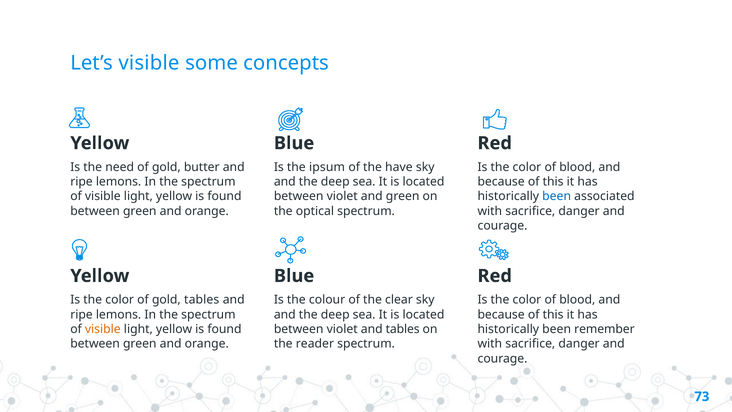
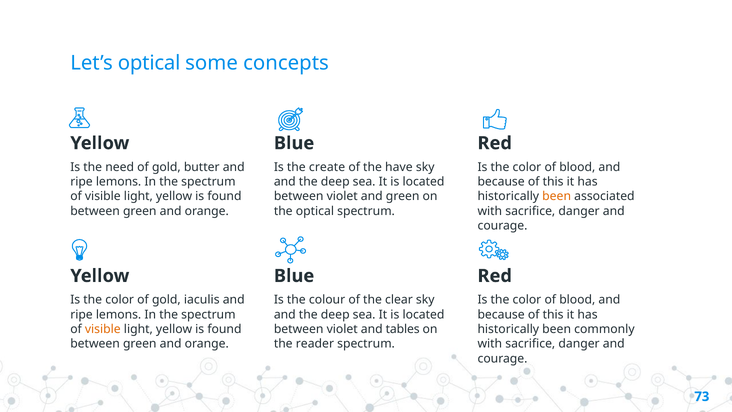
Let’s visible: visible -> optical
ipsum: ipsum -> create
been at (557, 196) colour: blue -> orange
gold tables: tables -> iaculis
remember: remember -> commonly
